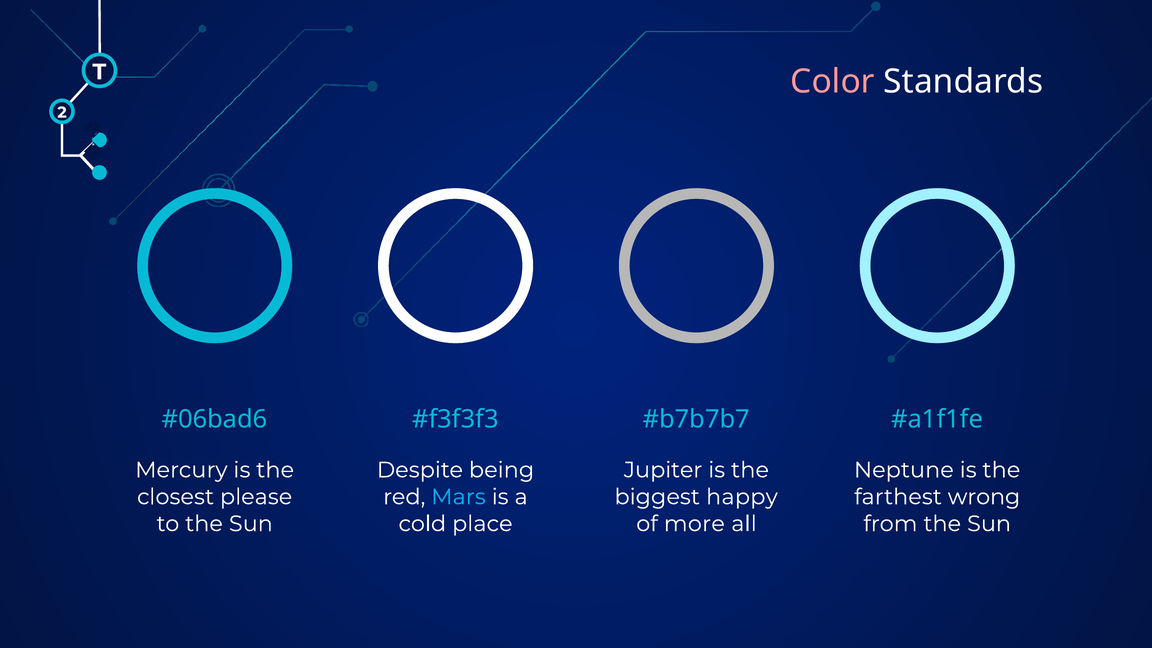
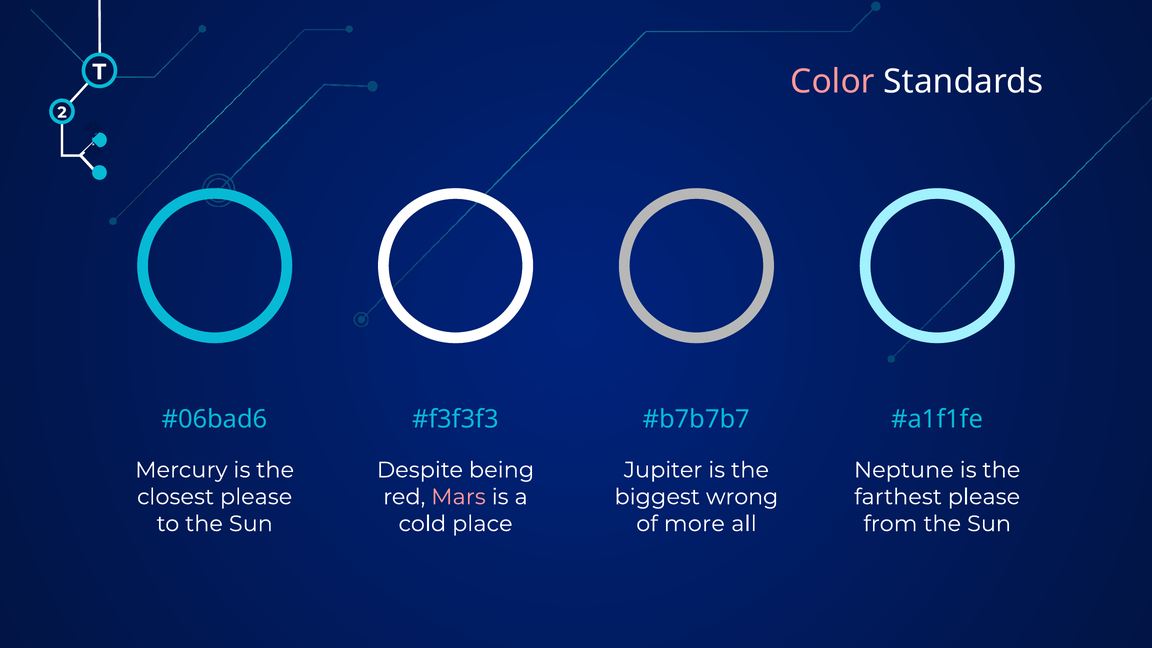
Mars colour: light blue -> pink
happy: happy -> wrong
farthest wrong: wrong -> please
